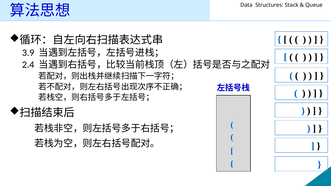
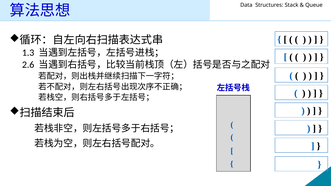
3.9: 3.9 -> 1.3
2.4: 2.4 -> 2.6
